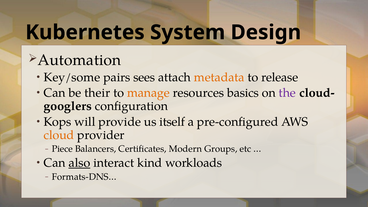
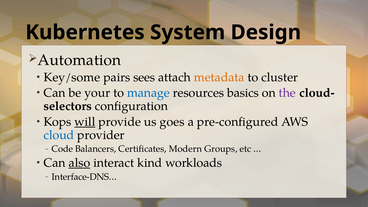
release: release -> cluster
their: their -> your
manage colour: orange -> blue
googlers: googlers -> selectors
will underline: none -> present
itself: itself -> goes
cloud colour: orange -> blue
Piece: Piece -> Code
Formats-DNS…: Formats-DNS… -> Interface-DNS…
